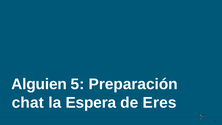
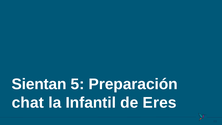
Alguien: Alguien -> Sientan
Espera: Espera -> Infantil
